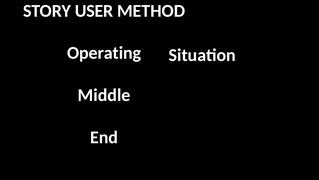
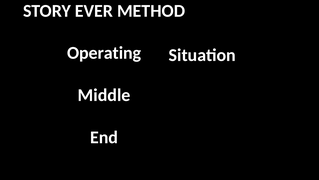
USER: USER -> EVER
